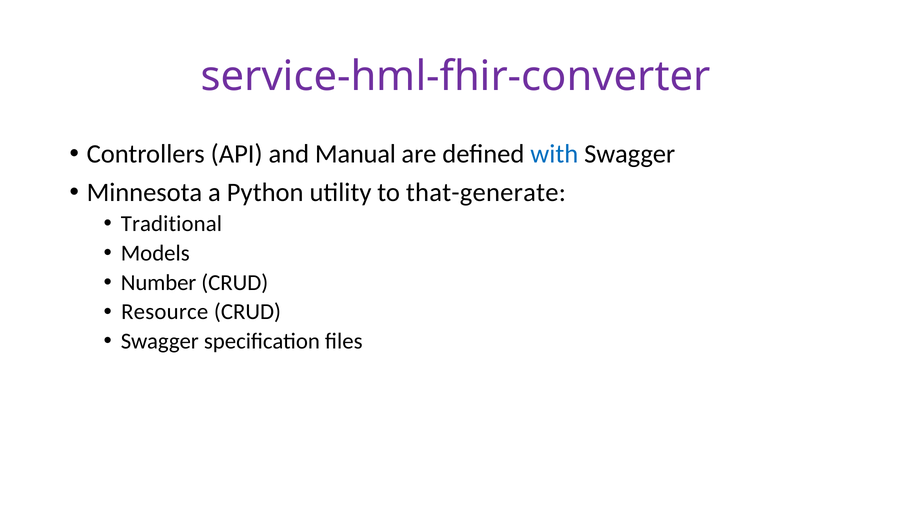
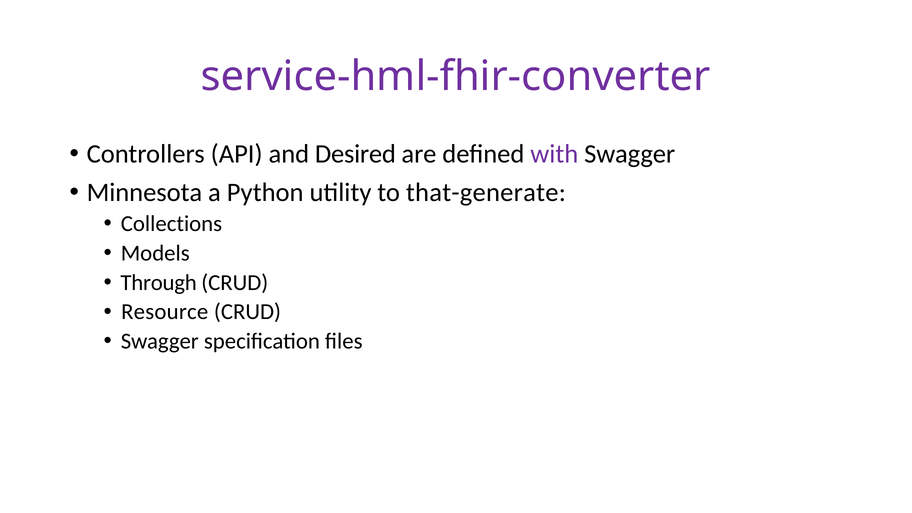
Manual: Manual -> Desired
with colour: blue -> purple
Traditional: Traditional -> Collections
Number: Number -> Through
